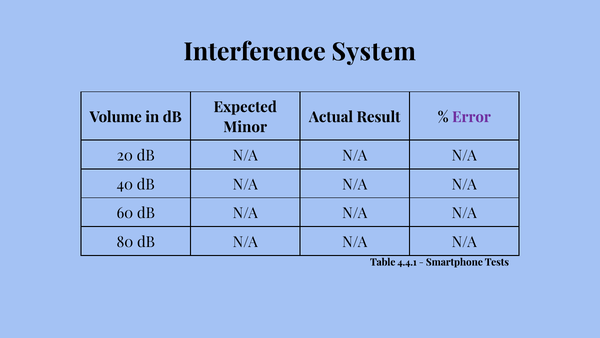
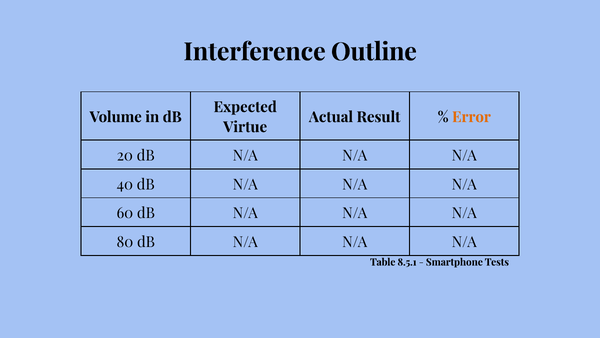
System: System -> Outline
Error colour: purple -> orange
Minor: Minor -> Virtue
4.4.1: 4.4.1 -> 8.5.1
